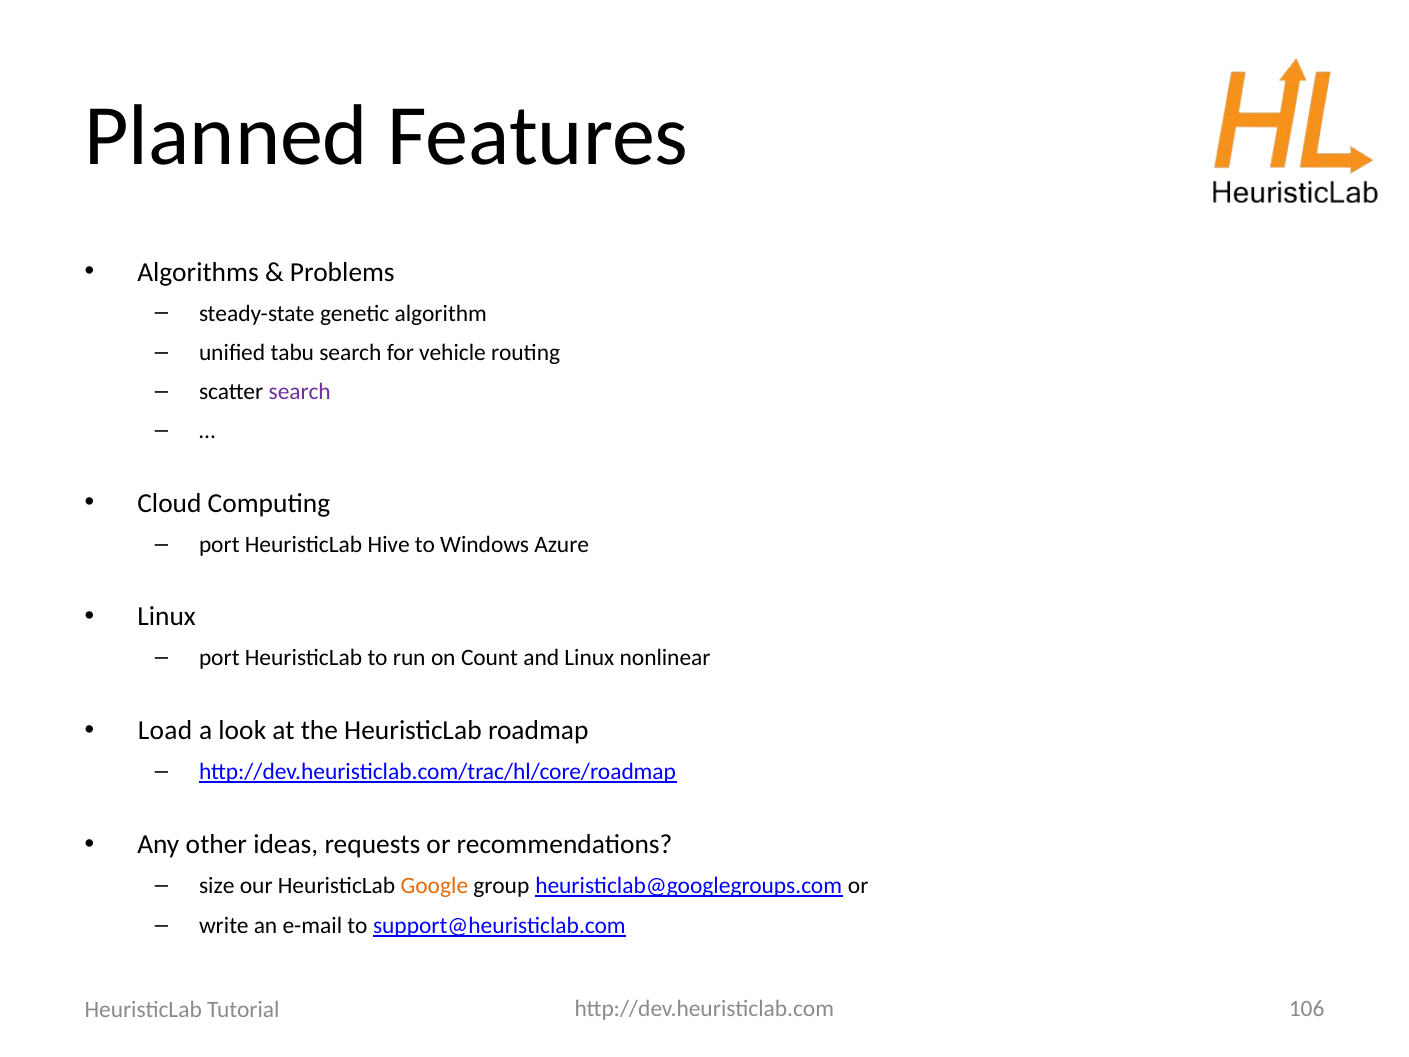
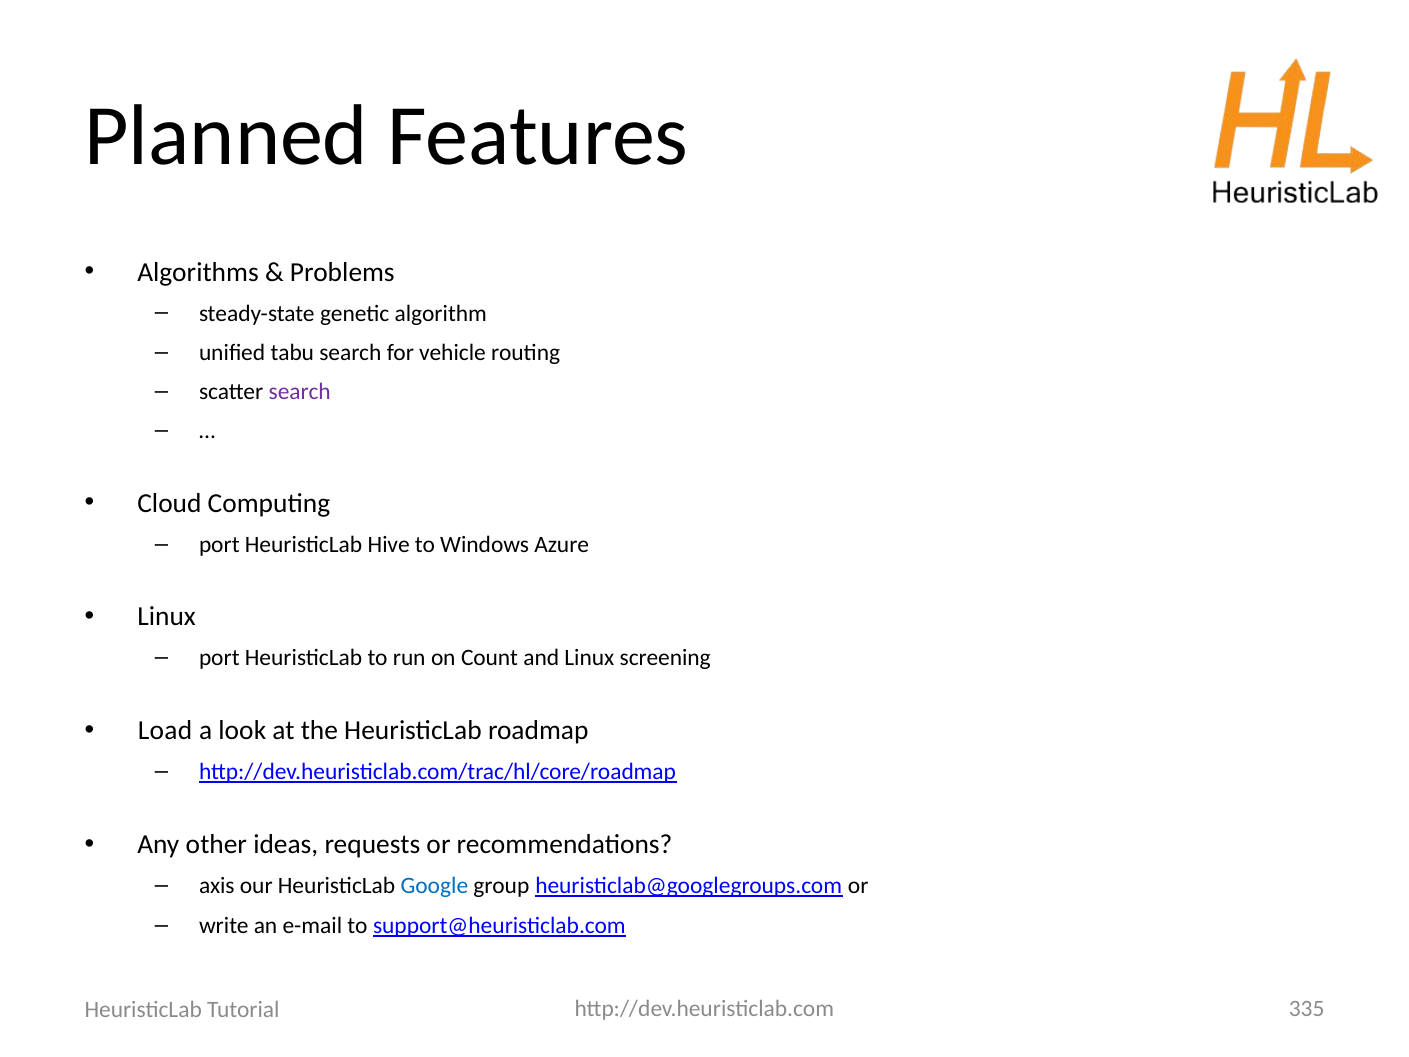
nonlinear: nonlinear -> screening
size: size -> axis
Google colour: orange -> blue
106: 106 -> 335
